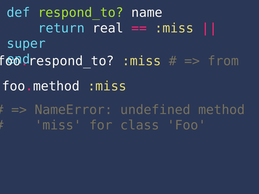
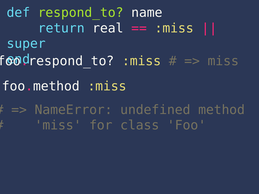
from at (223, 61): from -> miss
